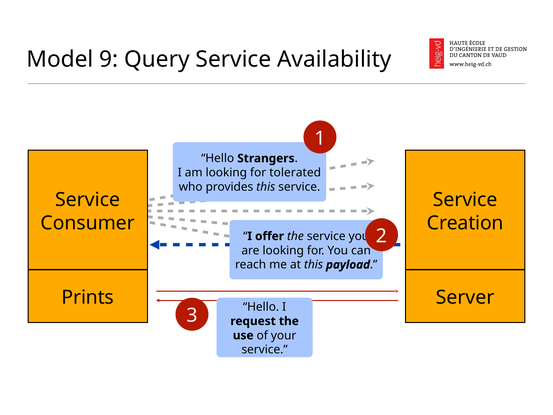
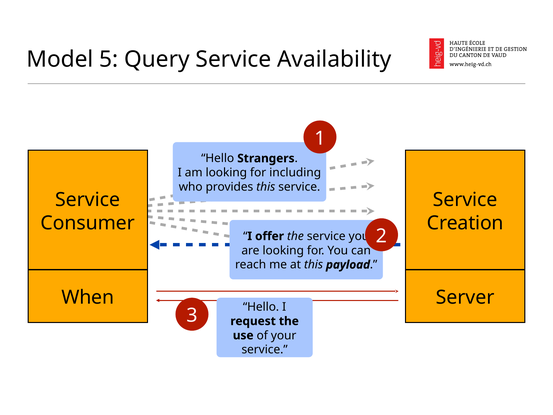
9: 9 -> 5
tolerated: tolerated -> including
Prints: Prints -> When
